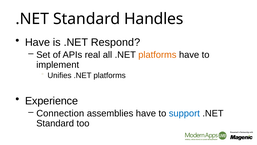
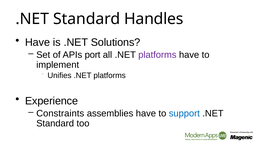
Respond: Respond -> Solutions
real: real -> port
platforms at (157, 55) colour: orange -> purple
Connection: Connection -> Constraints
